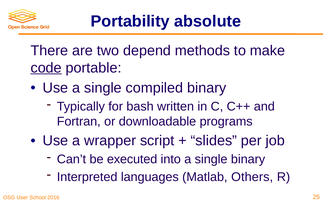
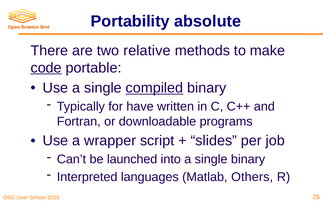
depend: depend -> relative
compiled underline: none -> present
bash: bash -> have
executed: executed -> launched
